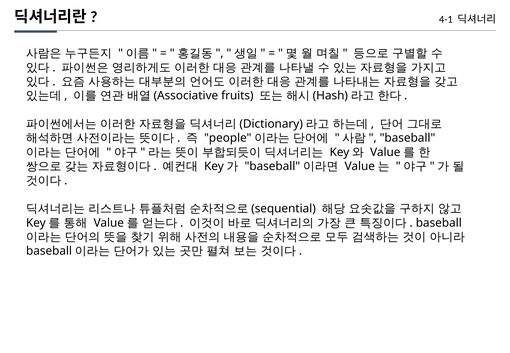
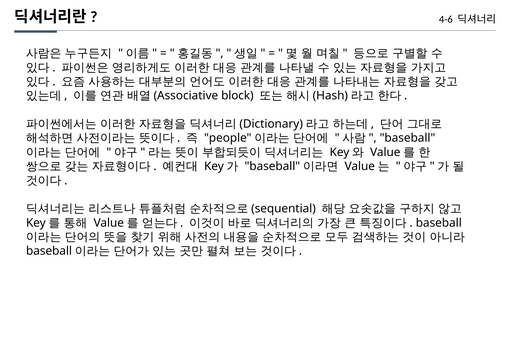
4-1: 4-1 -> 4-6
fruits: fruits -> block
